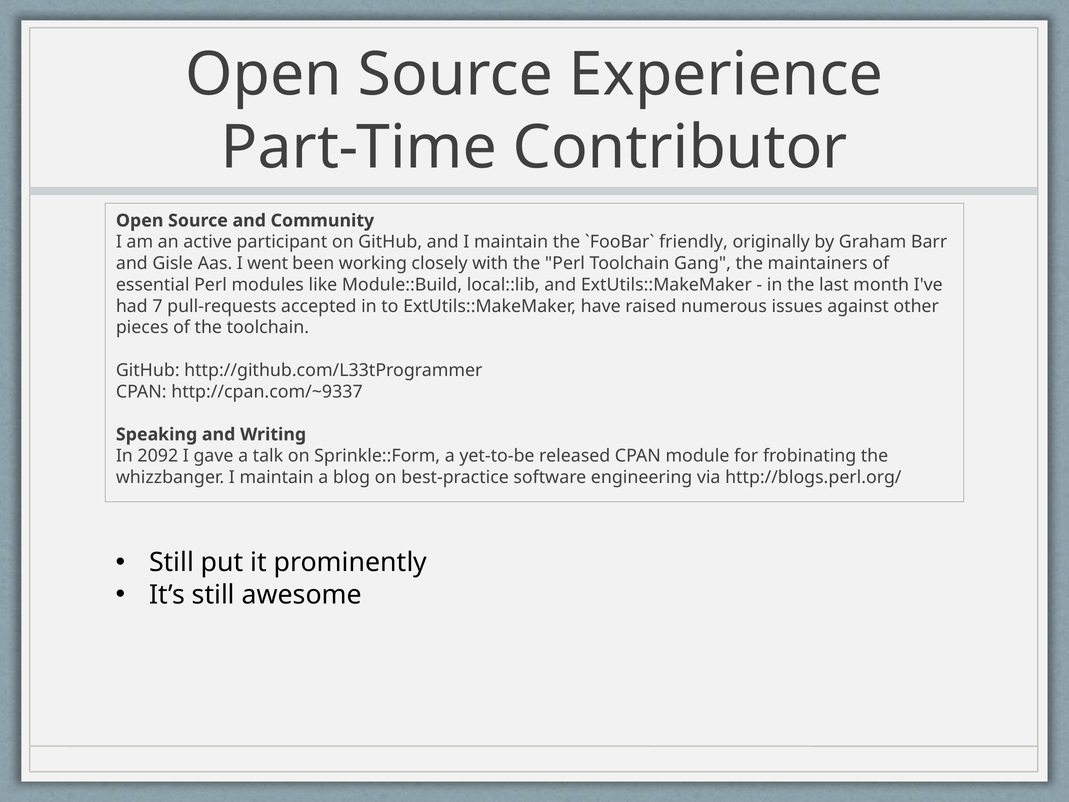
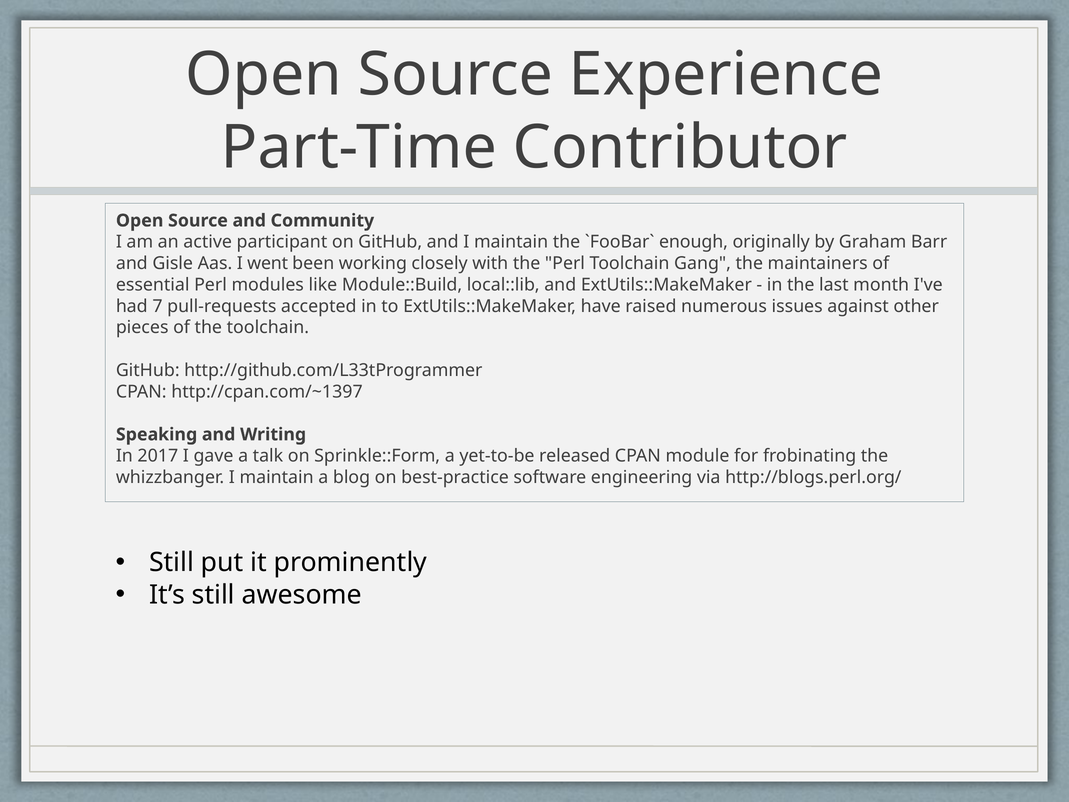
friendly: friendly -> enough
http://cpan.com/~9337: http://cpan.com/~9337 -> http://cpan.com/~1397
2092: 2092 -> 2017
